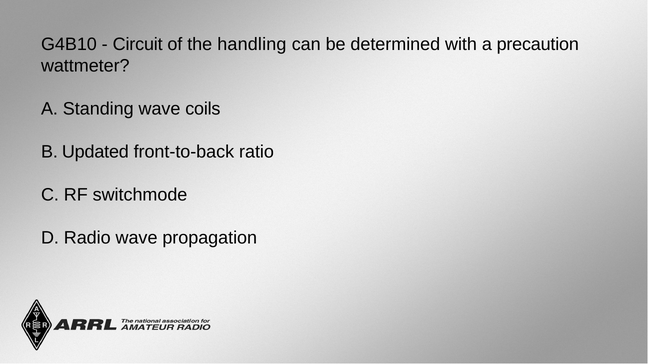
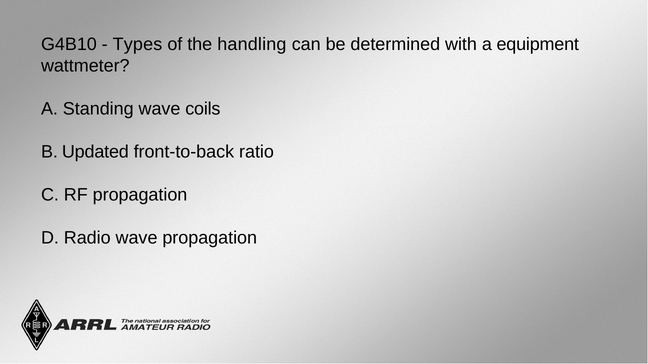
Circuit: Circuit -> Types
precaution: precaution -> equipment
RF switchmode: switchmode -> propagation
